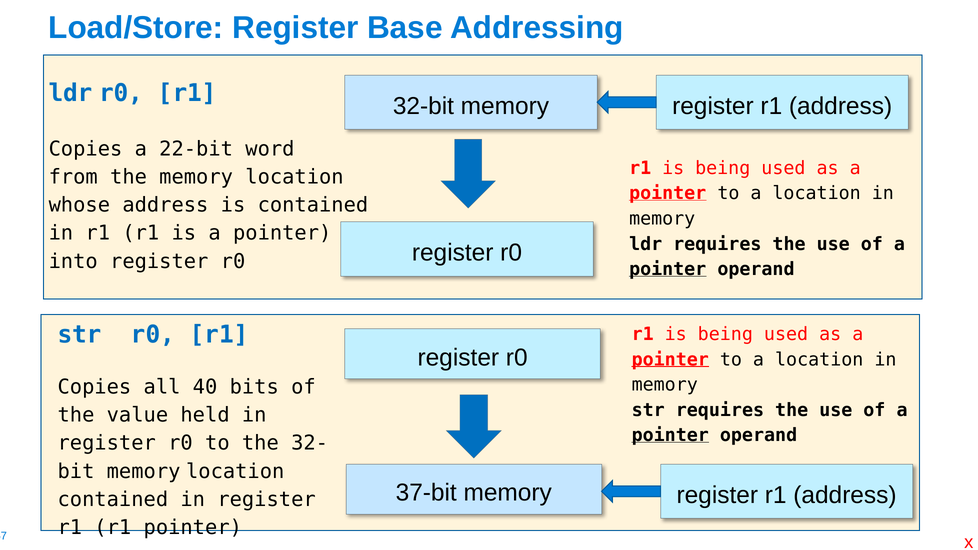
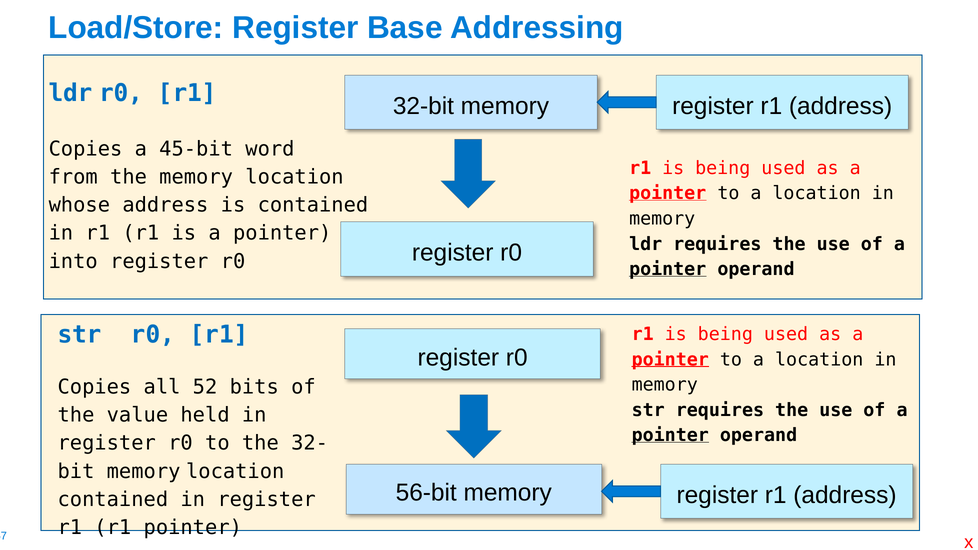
22-bit: 22-bit -> 45-bit
40: 40 -> 52
37-bit: 37-bit -> 56-bit
